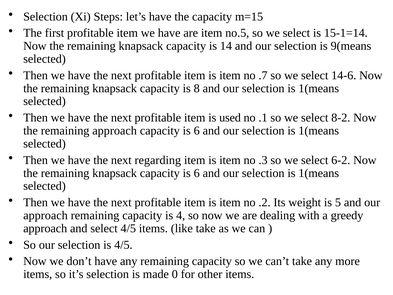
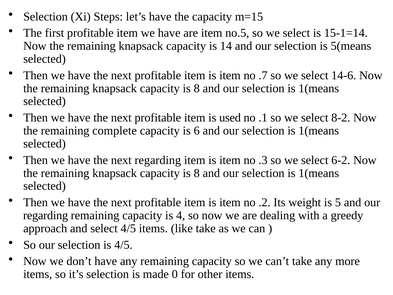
9(means: 9(means -> 5(means
remaining approach: approach -> complete
6 at (197, 173): 6 -> 8
approach at (45, 215): approach -> regarding
